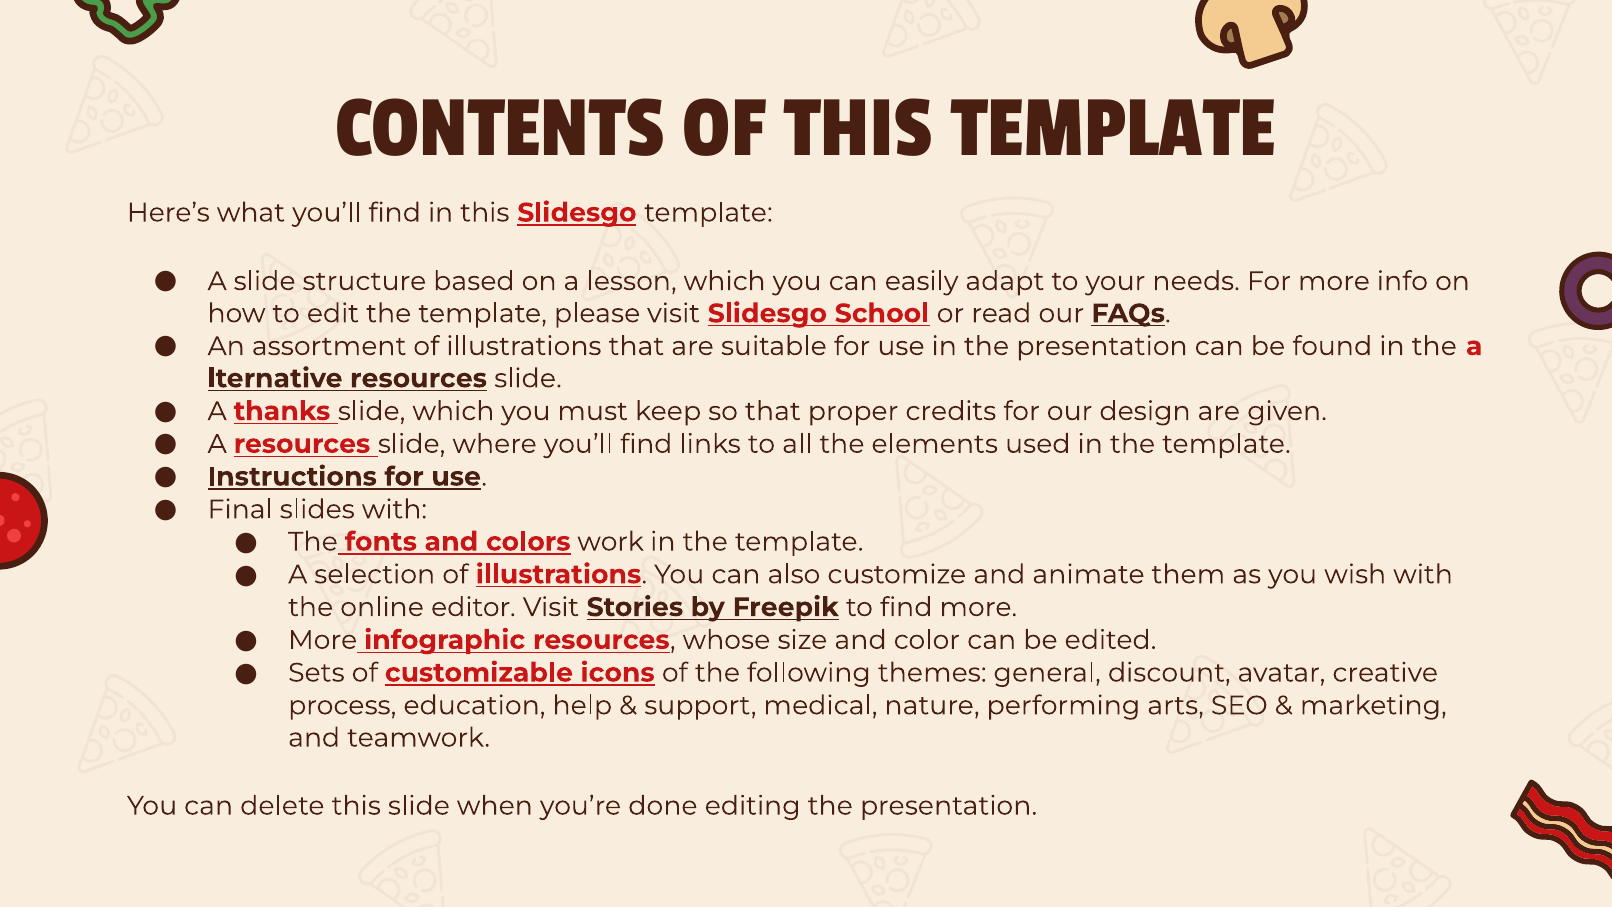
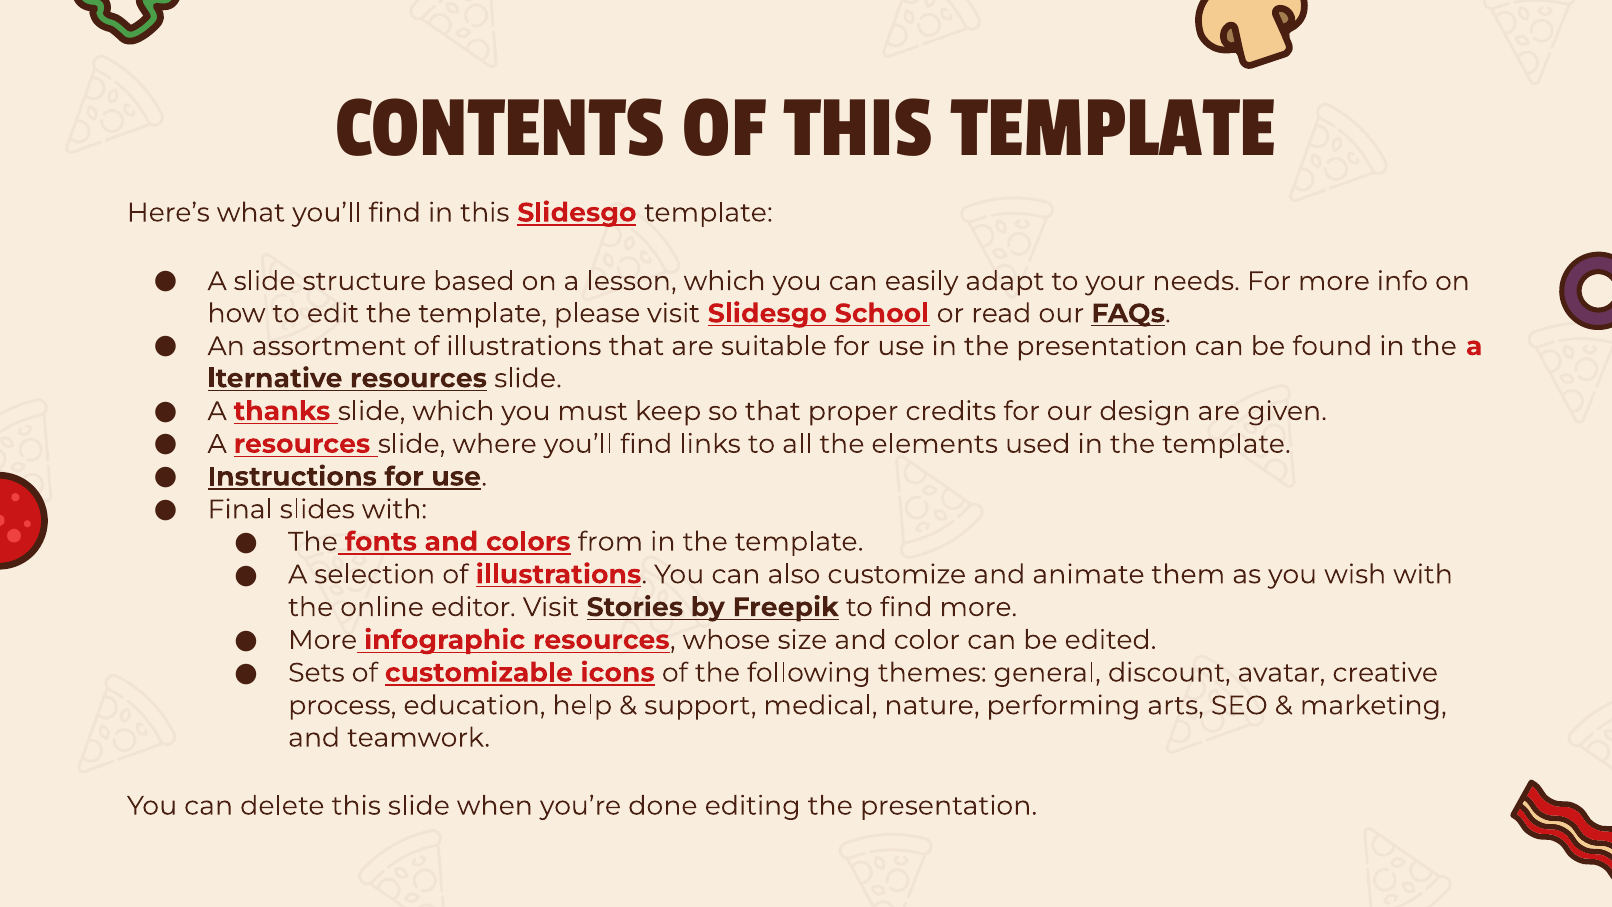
work: work -> from
